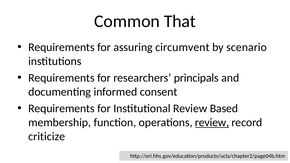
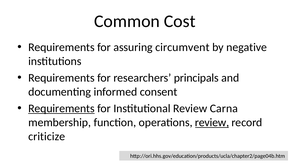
That: That -> Cost
scenario: scenario -> negative
Requirements at (61, 109) underline: none -> present
Based: Based -> Carna
